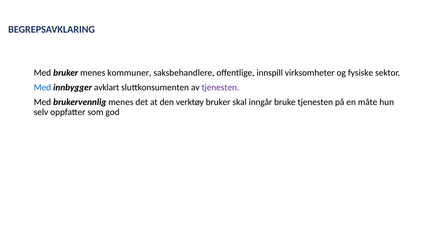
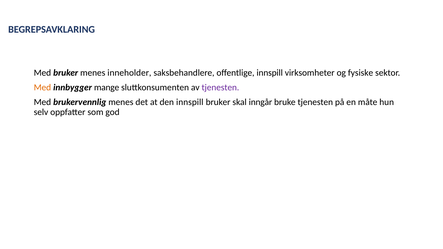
kommuner: kommuner -> inneholder
Med at (42, 88) colour: blue -> orange
avklart: avklart -> mange
den verktøy: verktøy -> innspill
